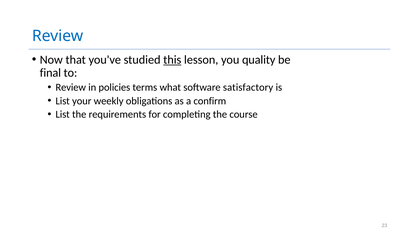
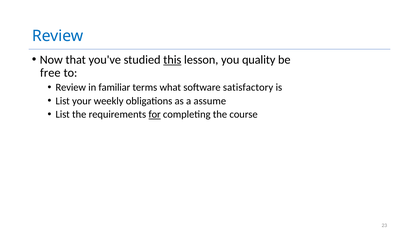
final: final -> free
policies: policies -> familiar
confirm: confirm -> assume
for underline: none -> present
